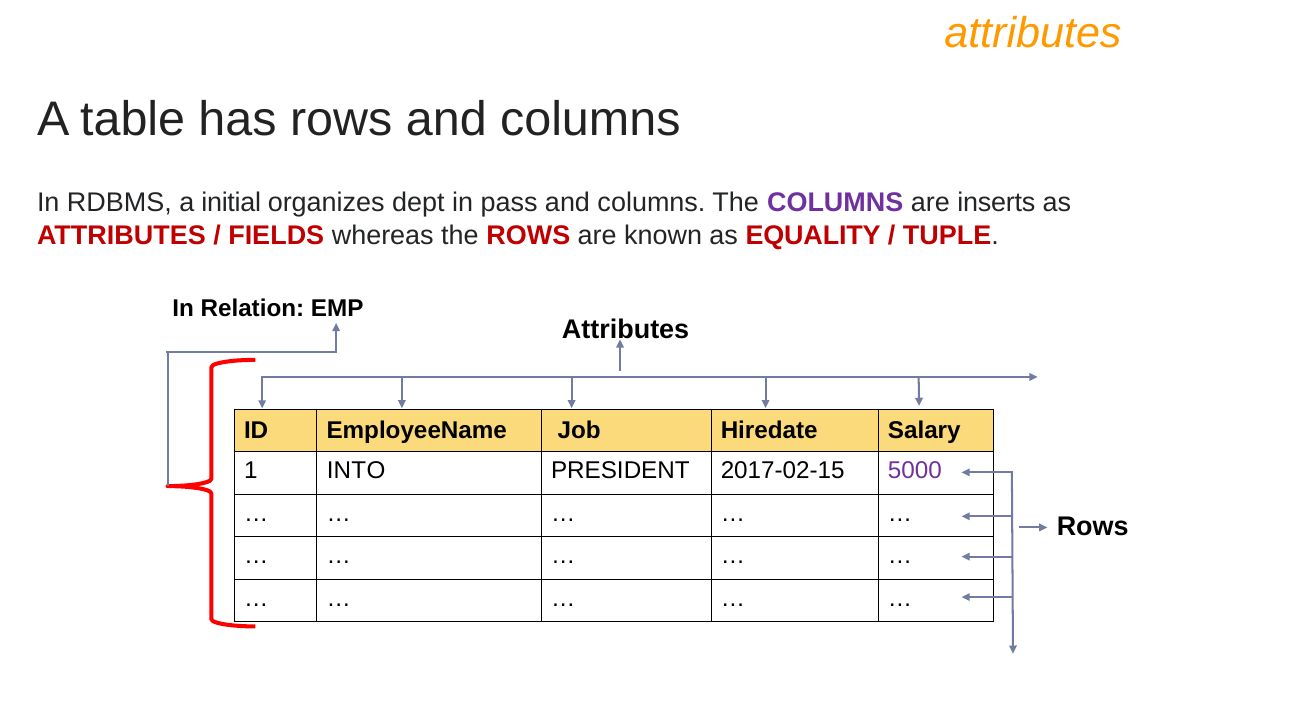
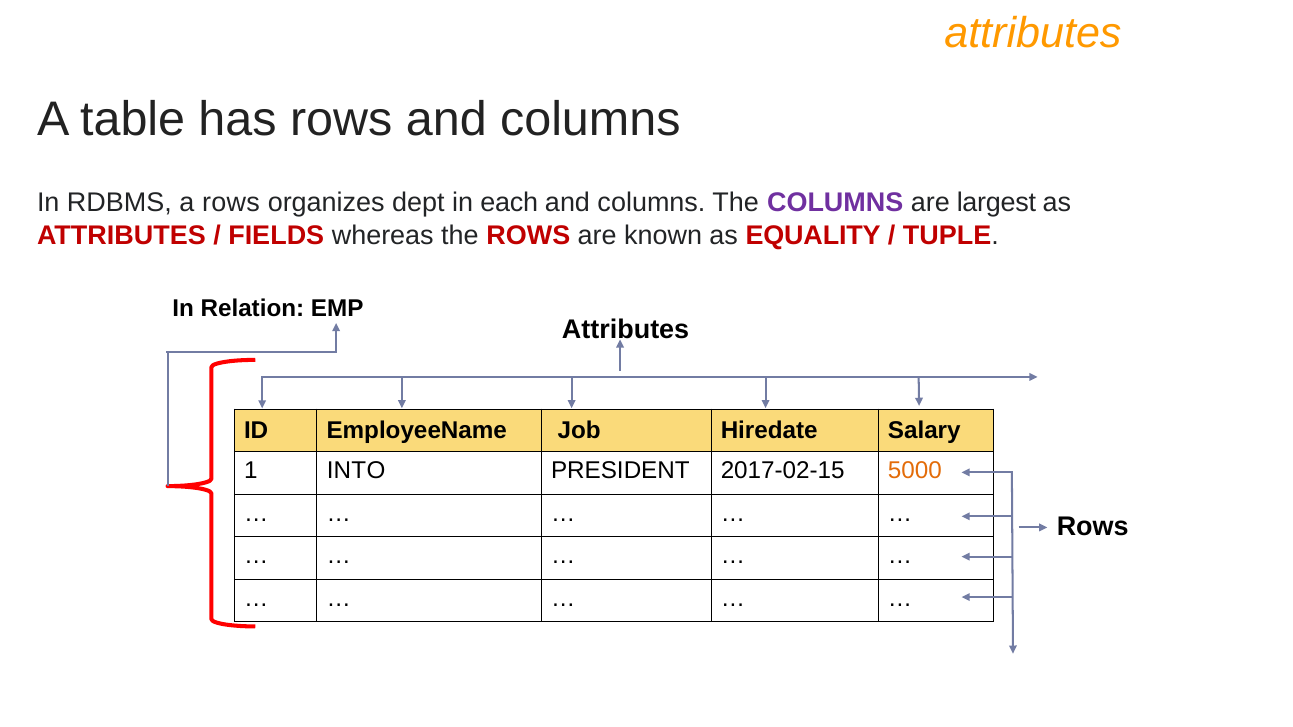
a initial: initial -> rows
pass: pass -> each
inserts: inserts -> largest
5000 colour: purple -> orange
